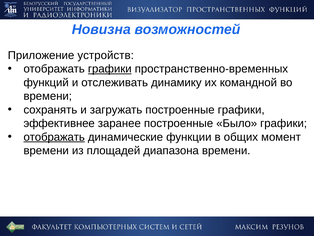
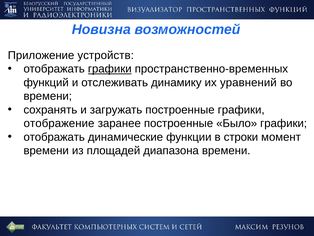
командной: командной -> уравнений
эффективнее: эффективнее -> отображение
отображать at (54, 137) underline: present -> none
общих: общих -> строки
